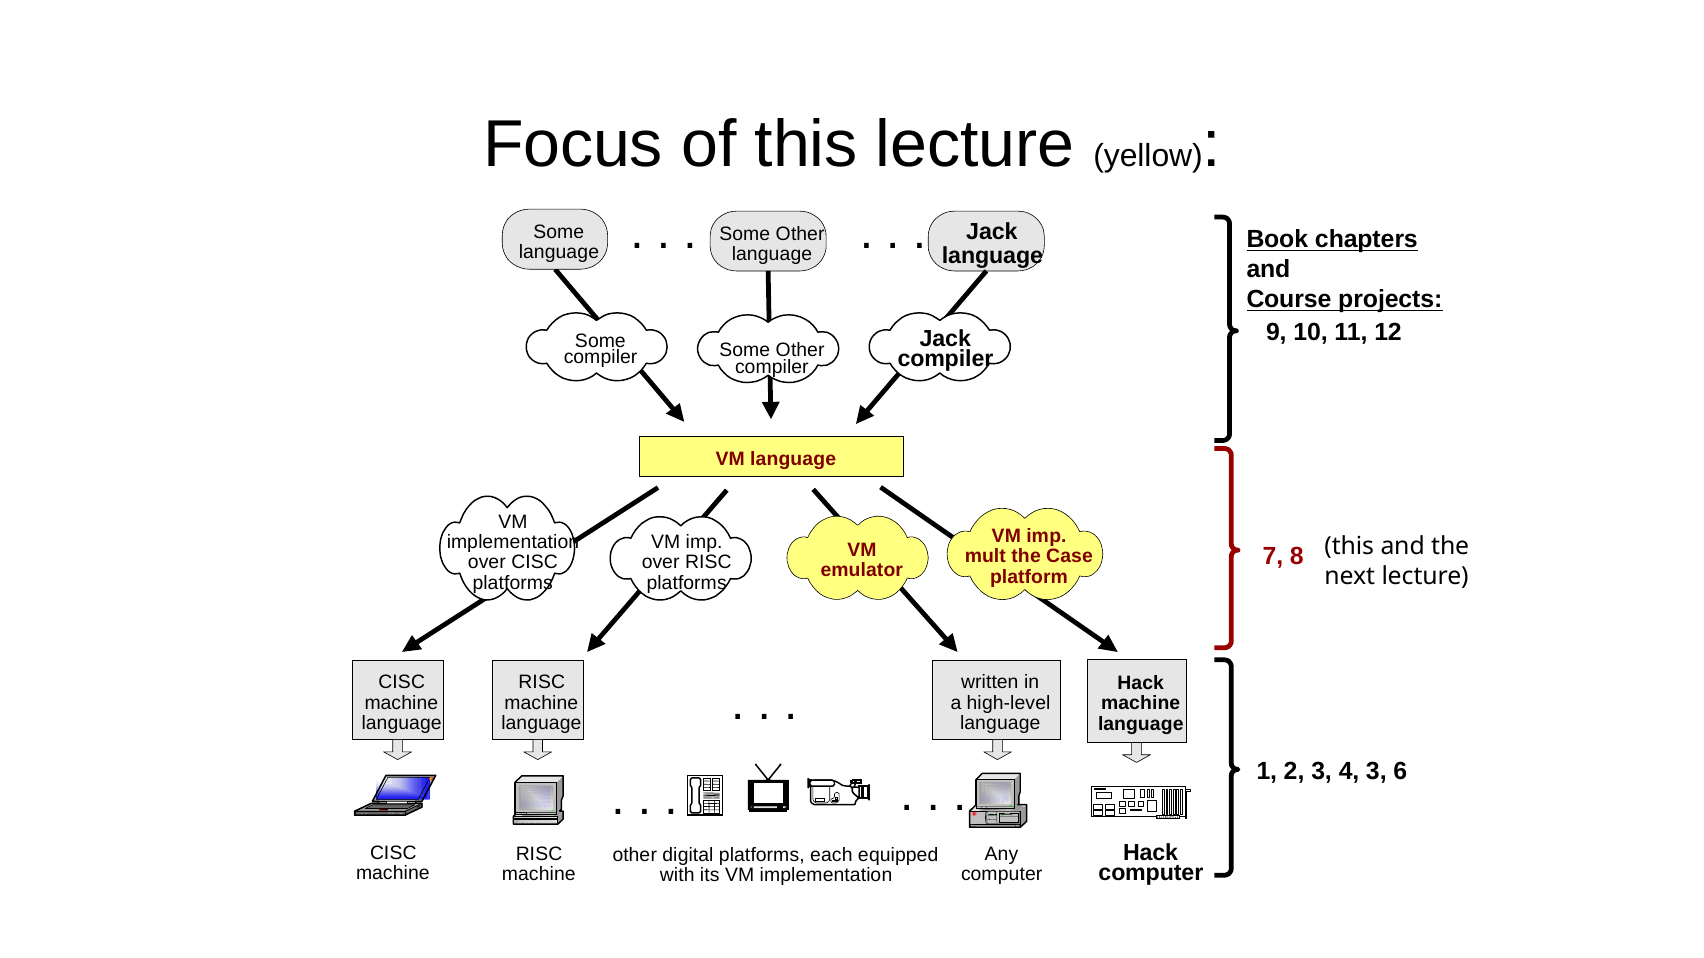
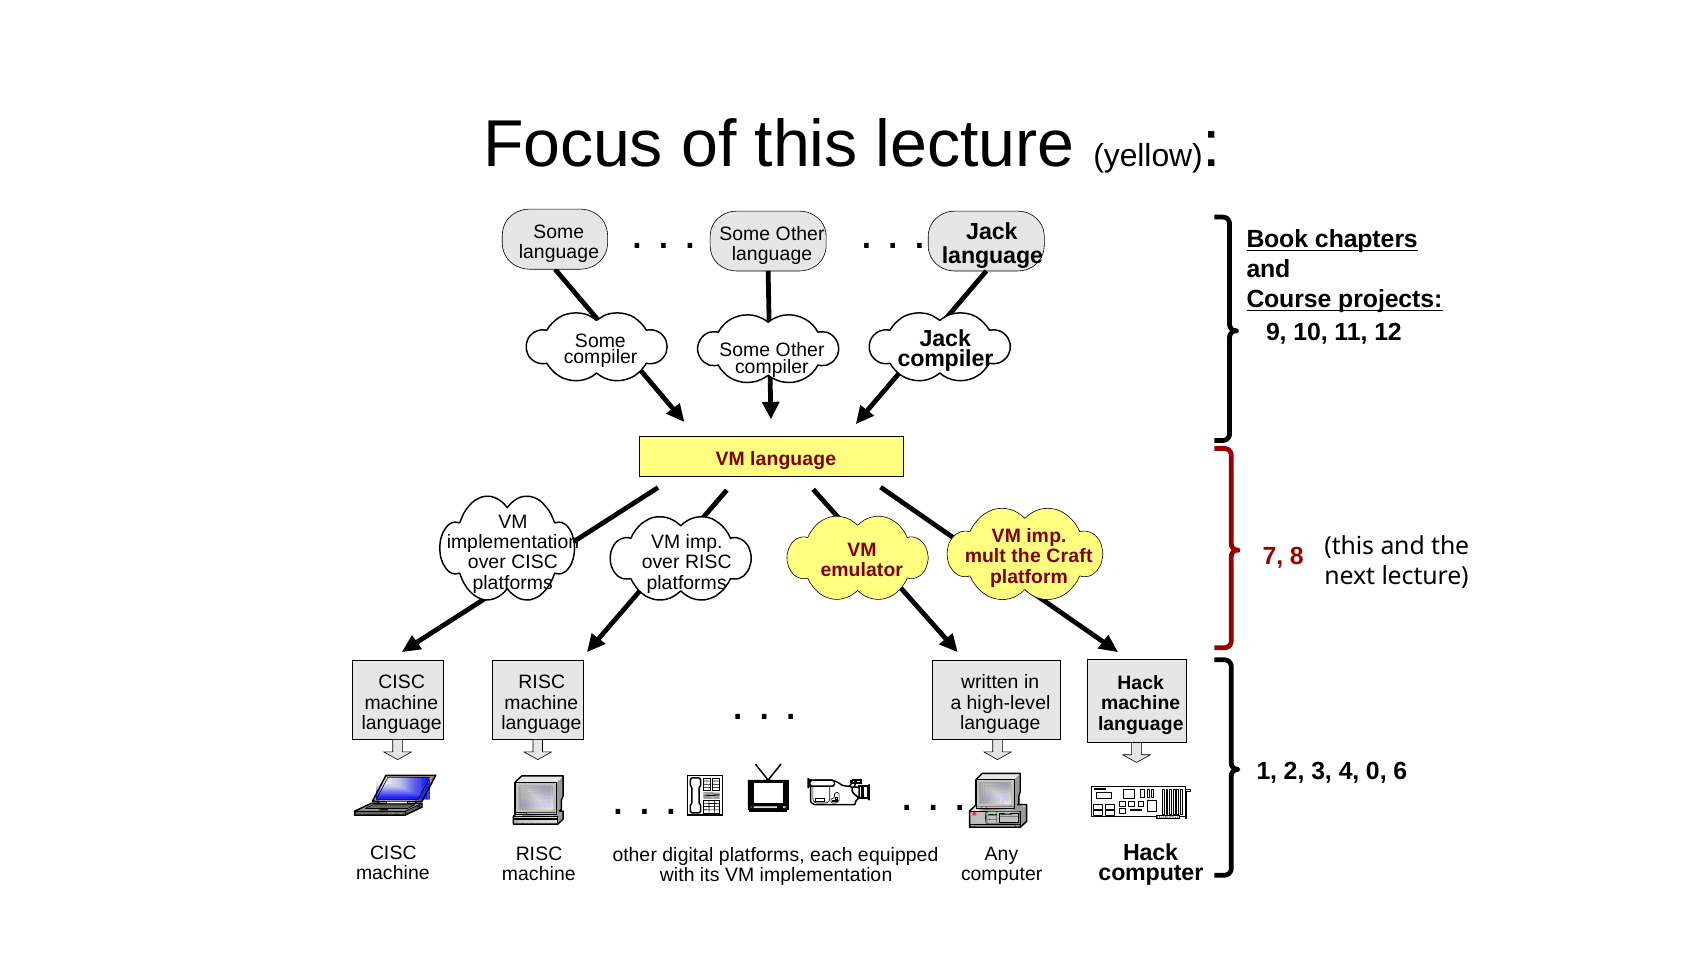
Case: Case -> Craft
4 3: 3 -> 0
